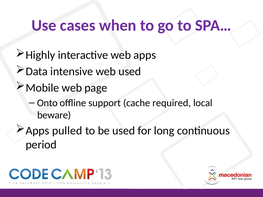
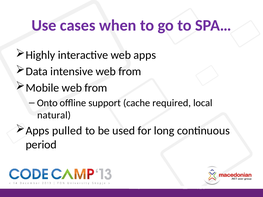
intensive web used: used -> from
Mobile web page: page -> from
beware: beware -> natural
